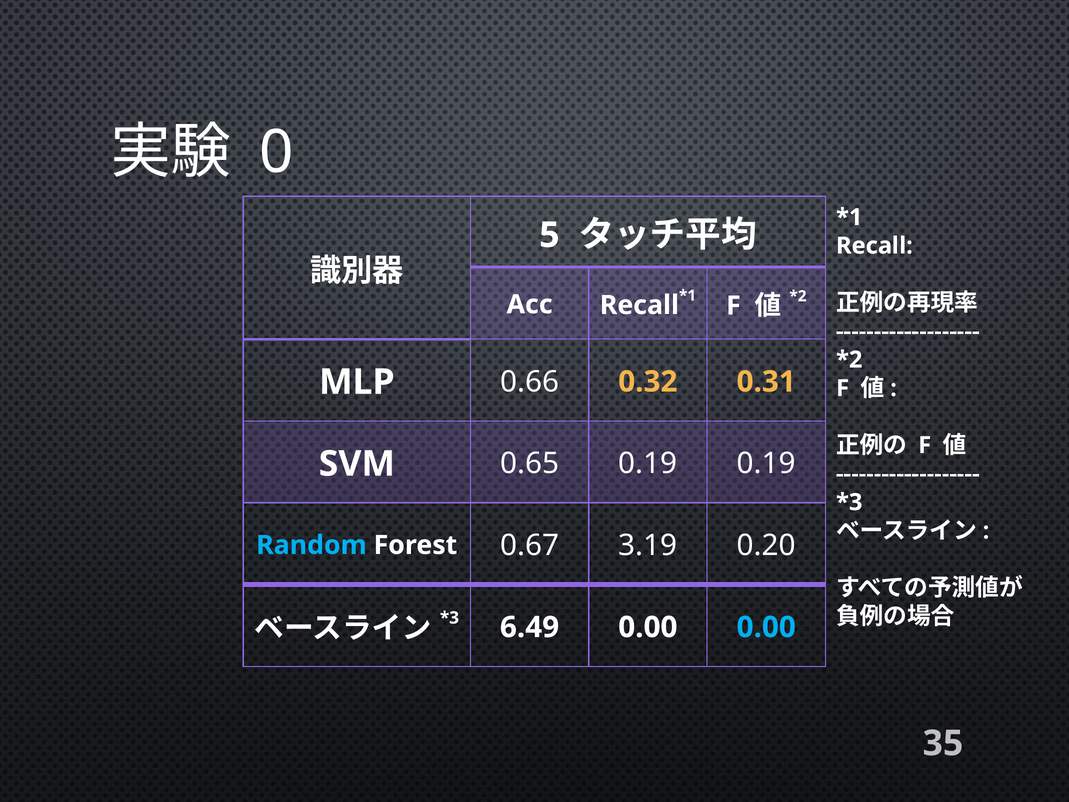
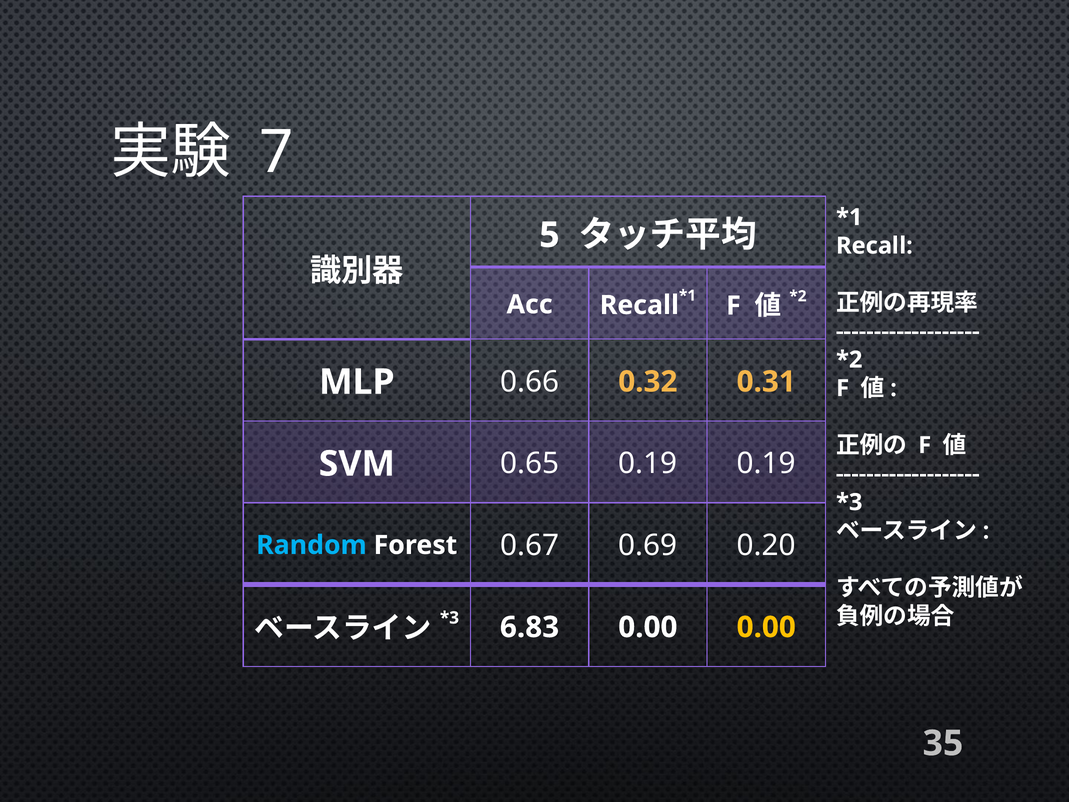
0: 0 -> 7
3.19: 3.19 -> 0.69
6.49: 6.49 -> 6.83
0.00 at (766, 627) colour: light blue -> yellow
